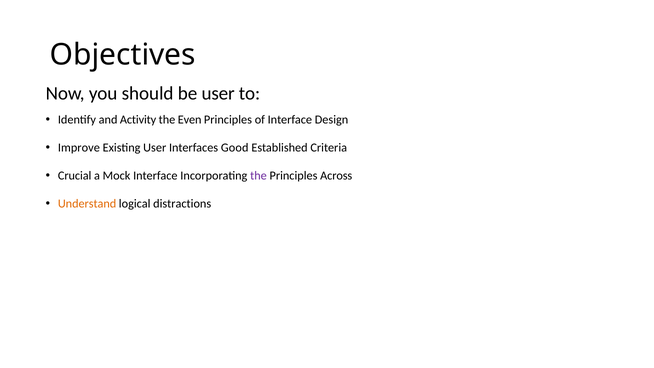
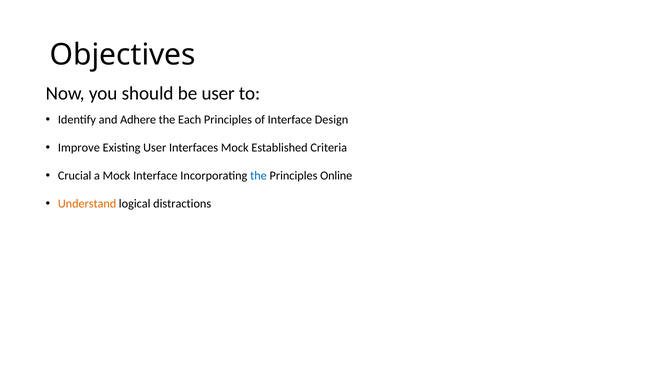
Activity: Activity -> Adhere
Even: Even -> Each
Interfaces Good: Good -> Mock
the at (258, 176) colour: purple -> blue
Across: Across -> Online
